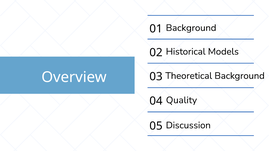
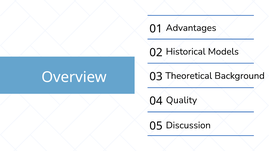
Background at (191, 28): Background -> Advantages
